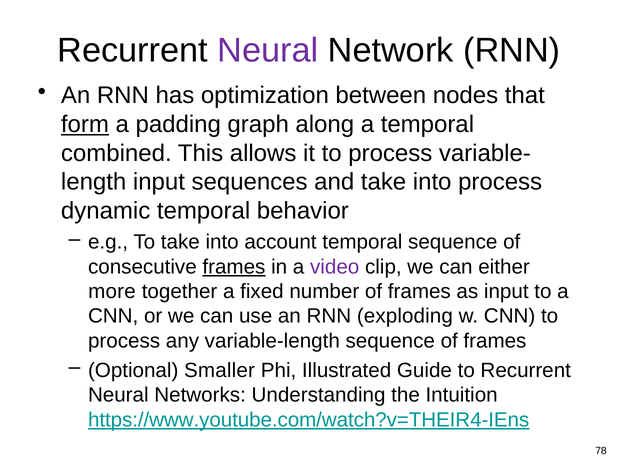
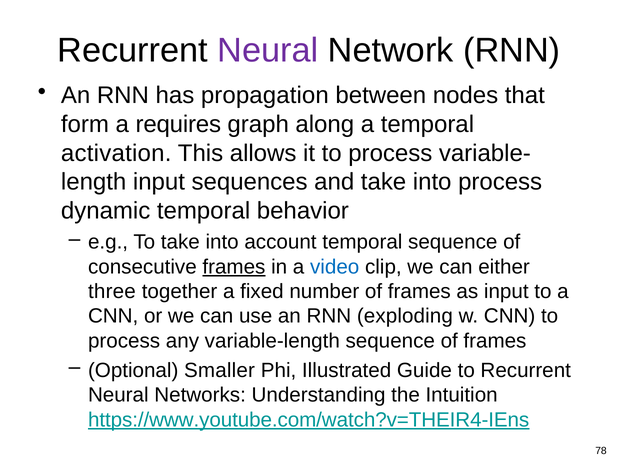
optimization: optimization -> propagation
form underline: present -> none
padding: padding -> requires
combined: combined -> activation
video colour: purple -> blue
more: more -> three
